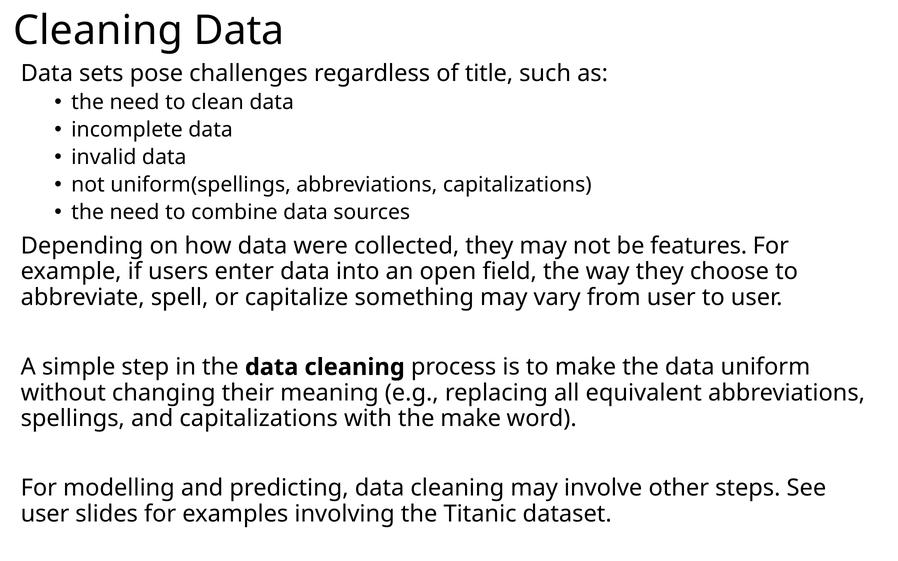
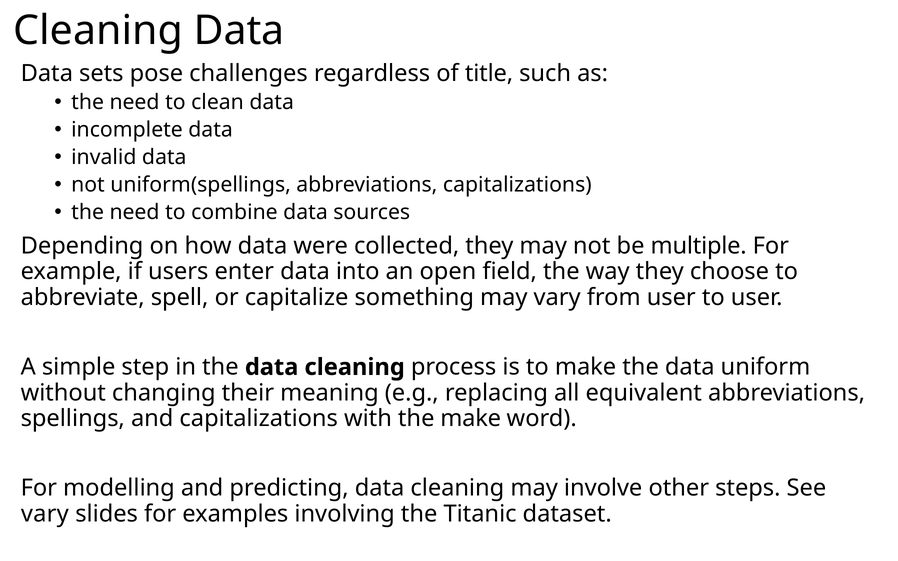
features: features -> multiple
user at (45, 514): user -> vary
